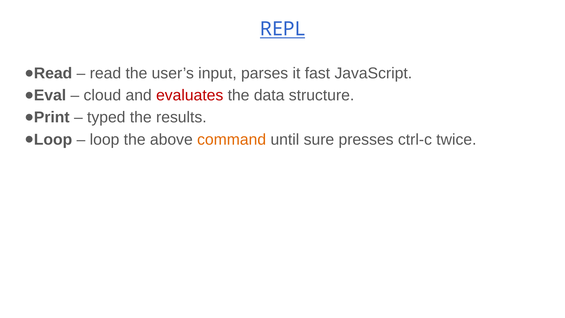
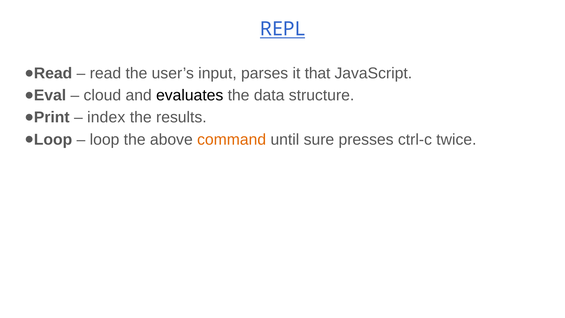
fast: fast -> that
evaluates colour: red -> black
typed: typed -> index
